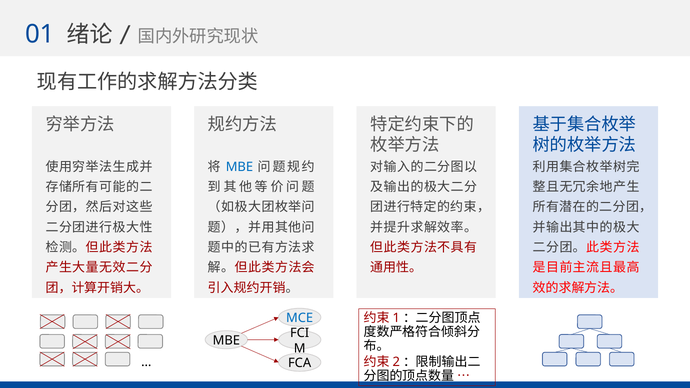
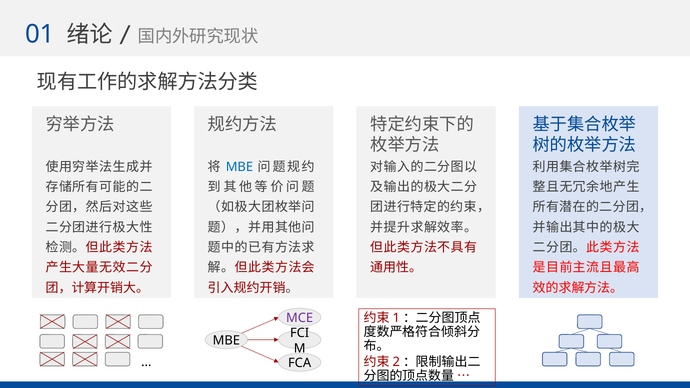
MCE colour: blue -> purple
